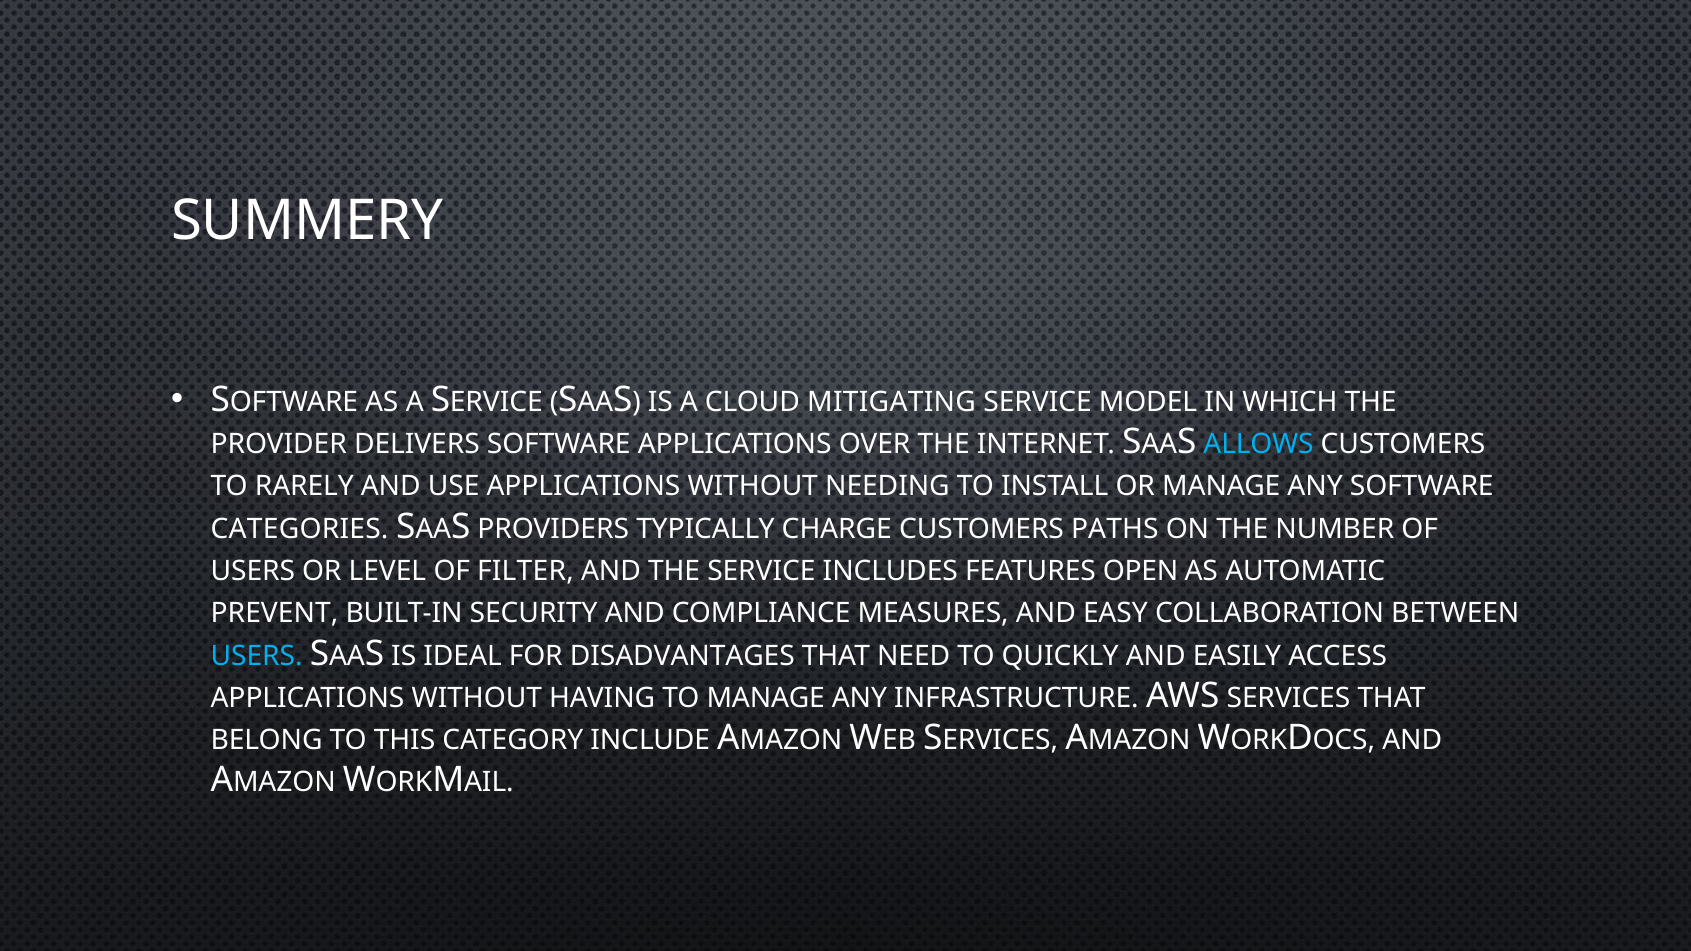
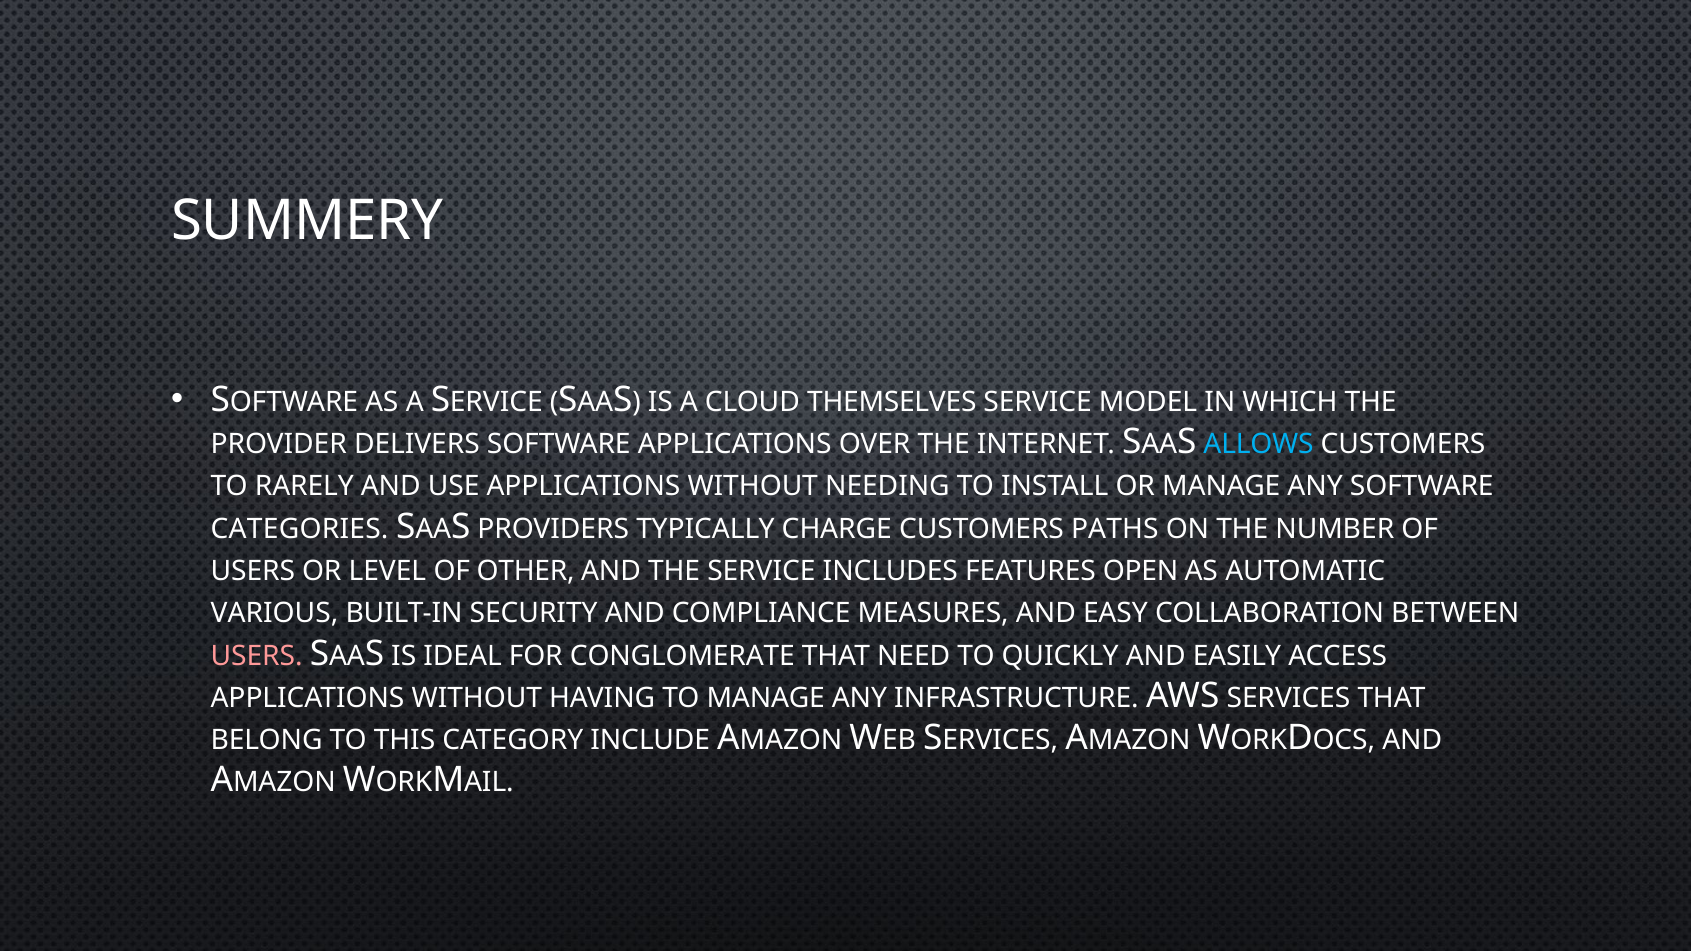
MITIGATING: MITIGATING -> THEMSELVES
FILTER: FILTER -> OTHER
PREVENT: PREVENT -> VARIOUS
USERS at (257, 656) colour: light blue -> pink
DISADVANTAGES: DISADVANTAGES -> CONGLOMERATE
